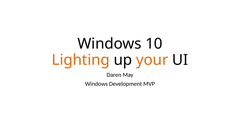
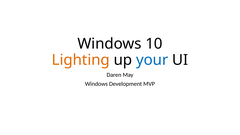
your colour: orange -> blue
